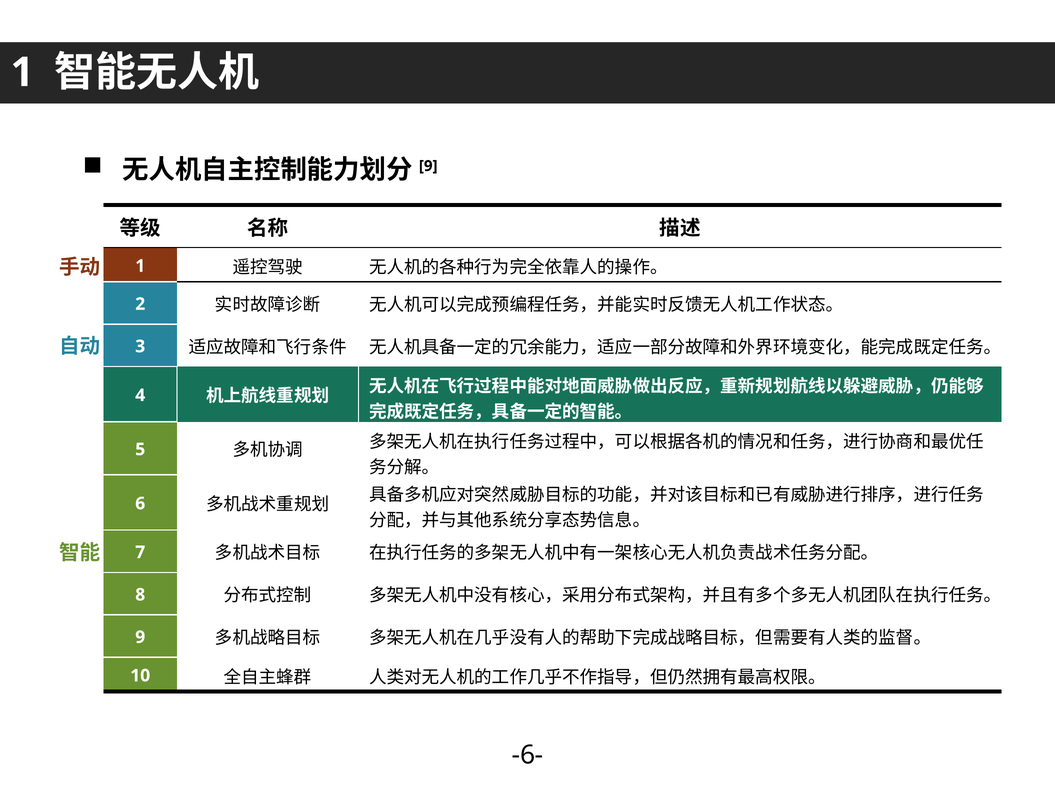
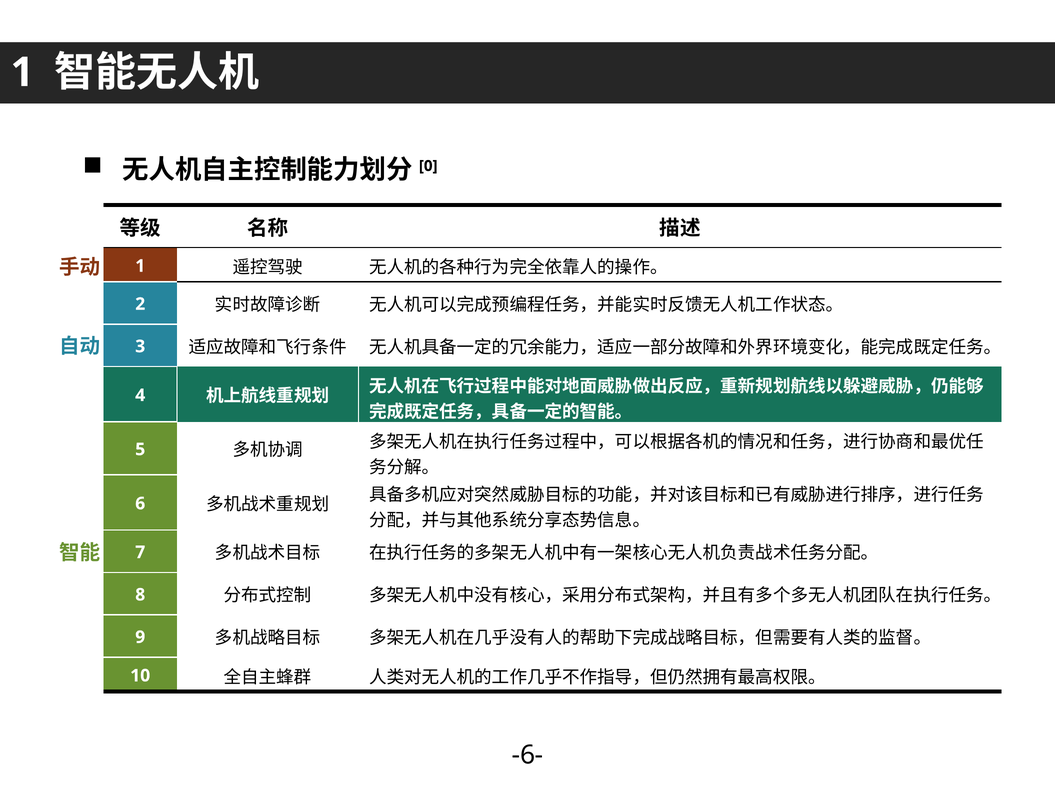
9 at (428, 166): 9 -> 0
